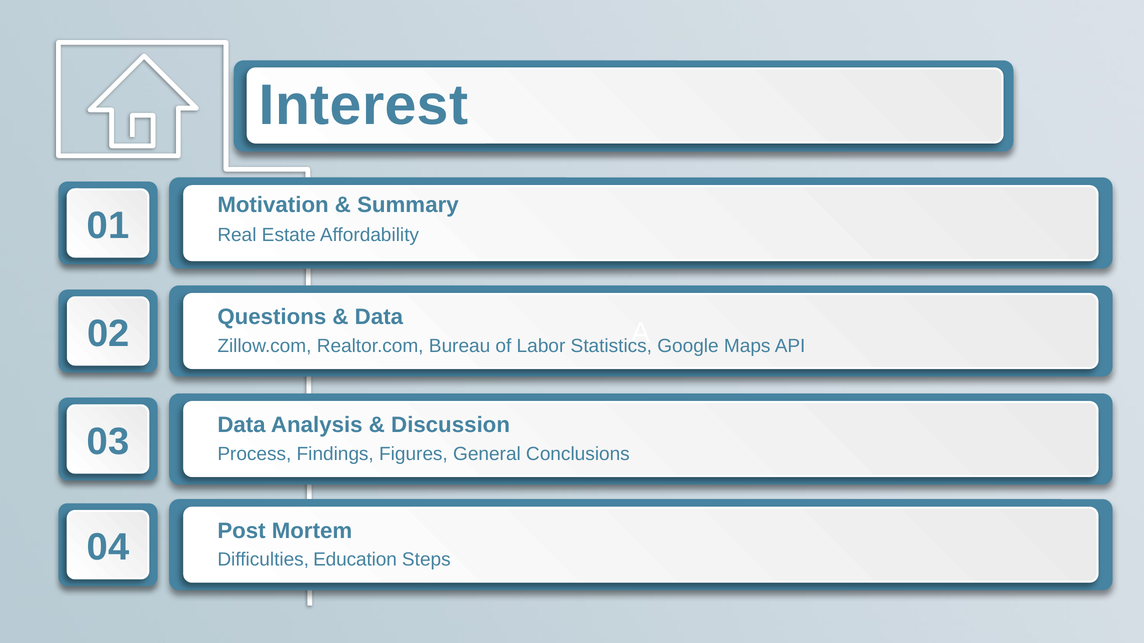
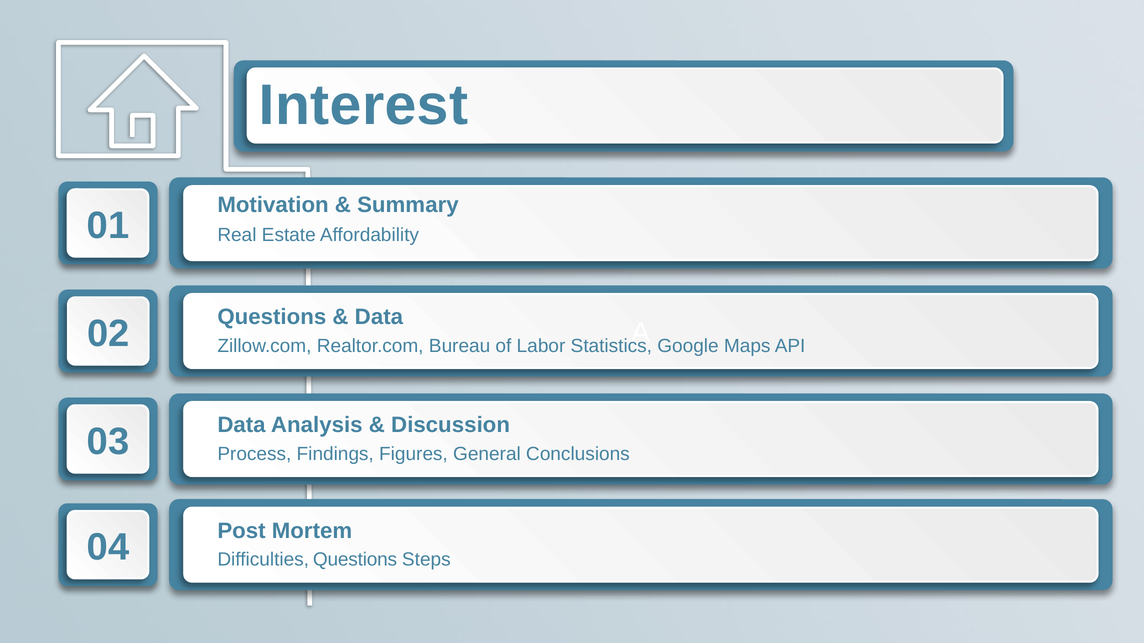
Difficulties Education: Education -> Questions
